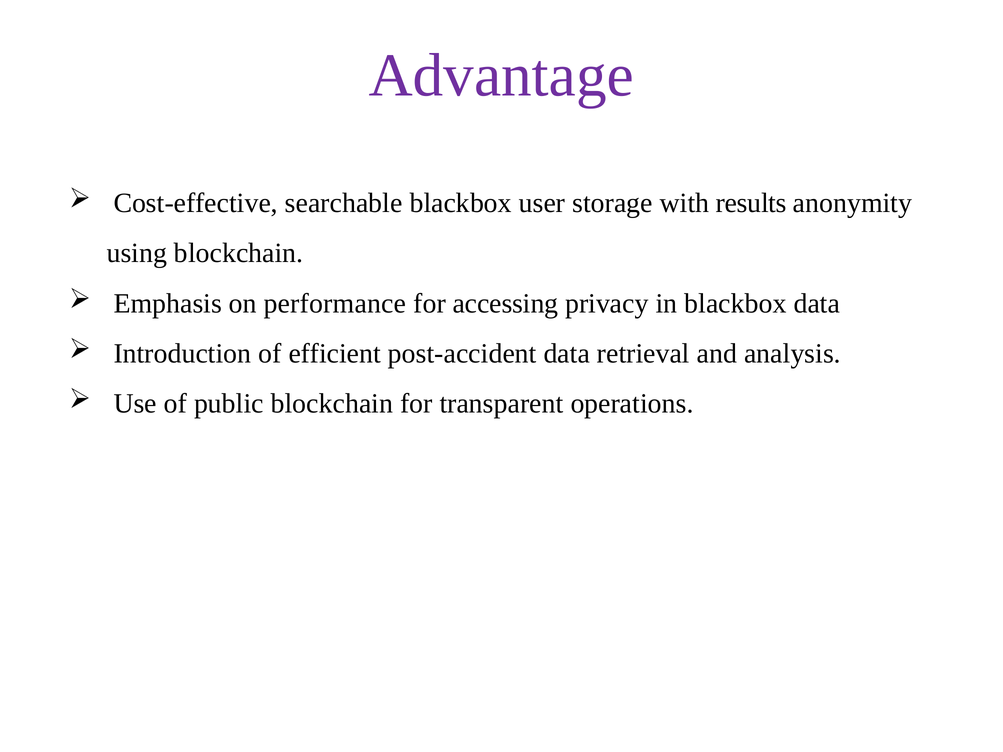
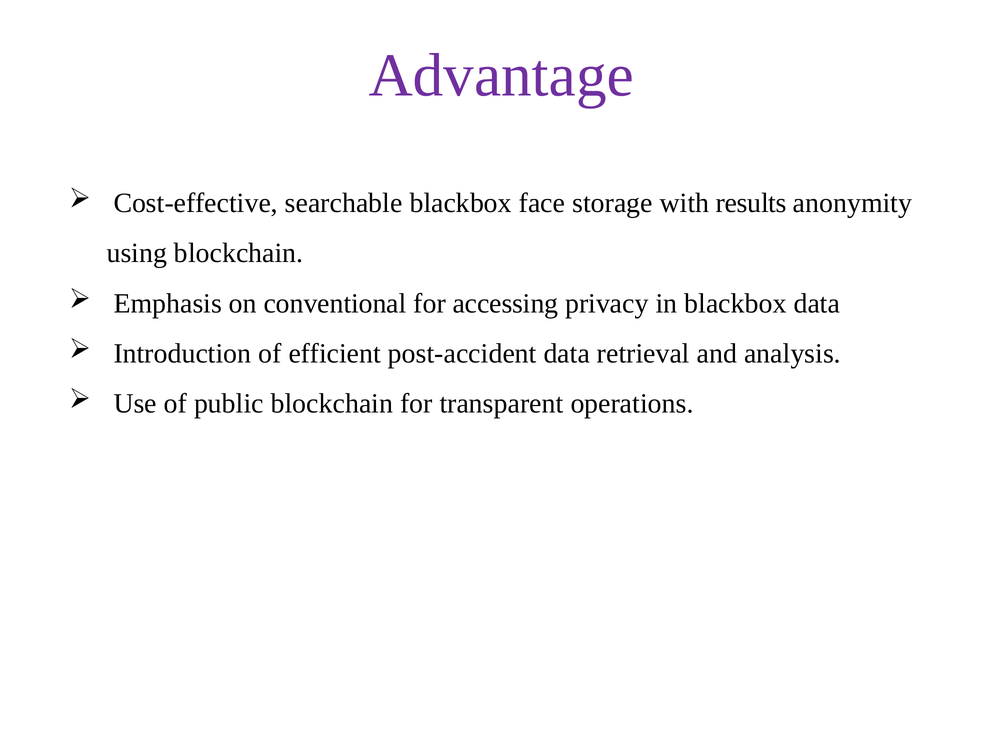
user: user -> face
performance: performance -> conventional
